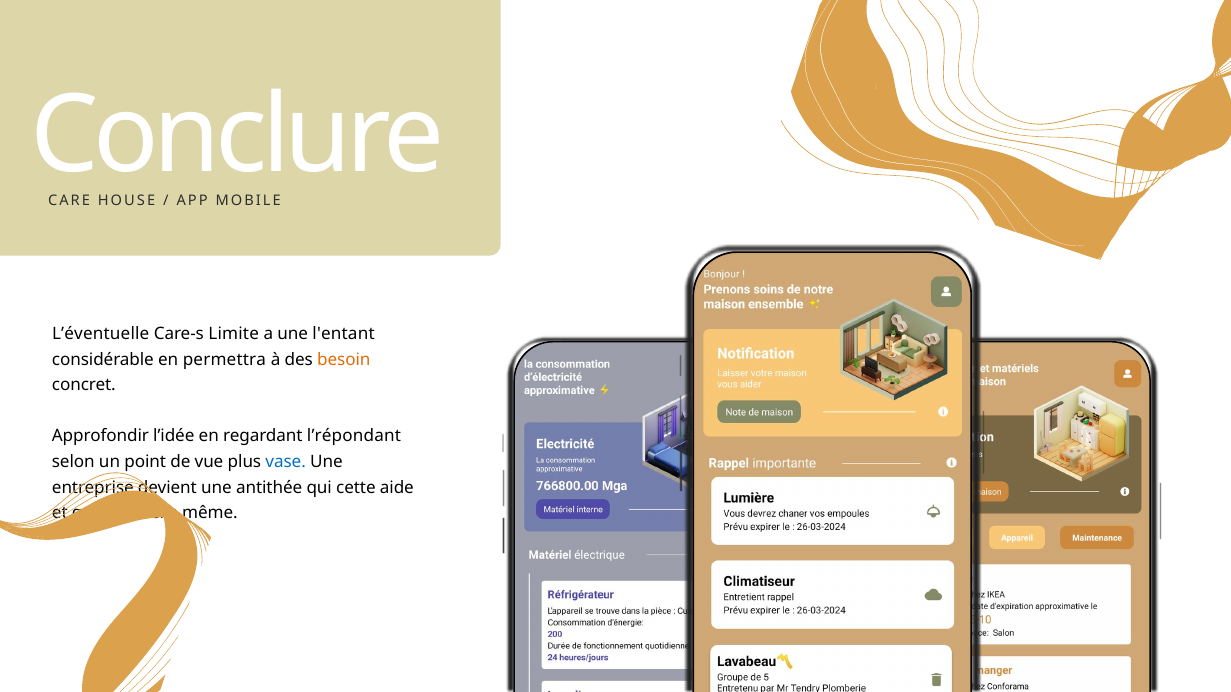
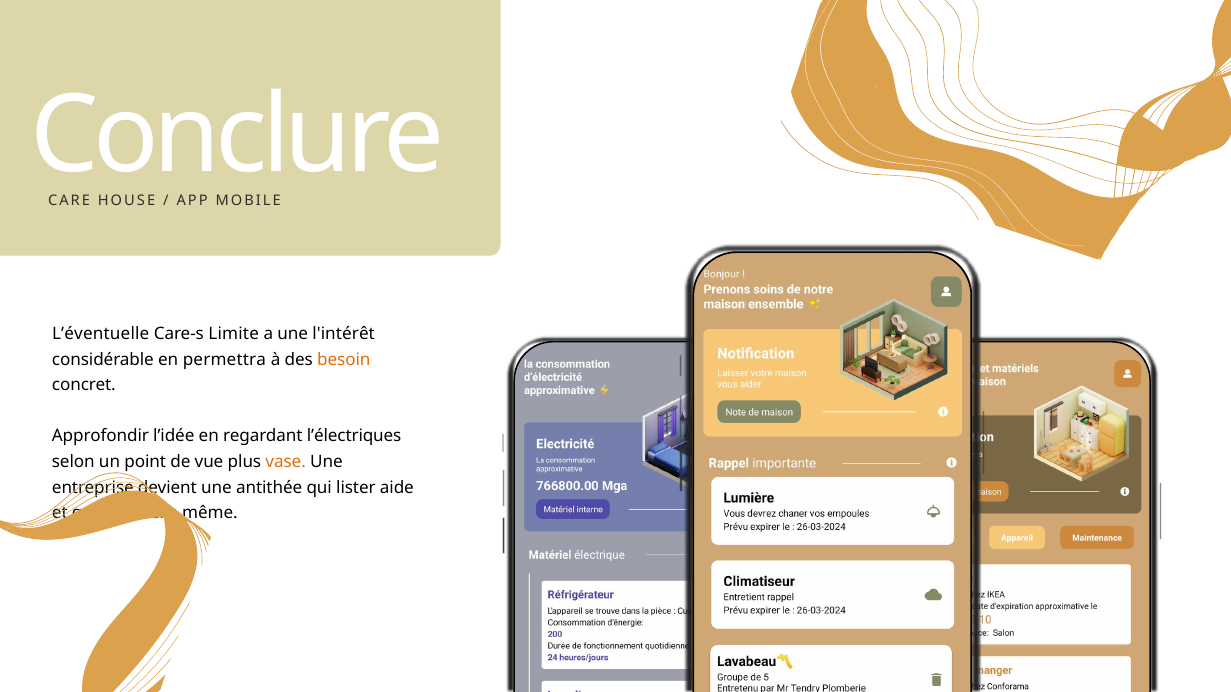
l'entant: l'entant -> l'intérêt
l’répondant: l’répondant -> l’électriques
vase colour: blue -> orange
cette: cette -> lister
